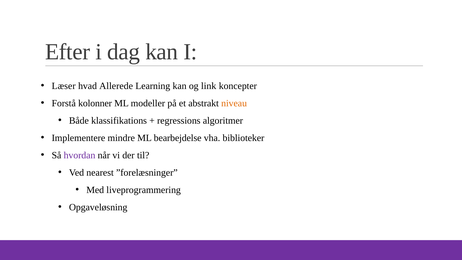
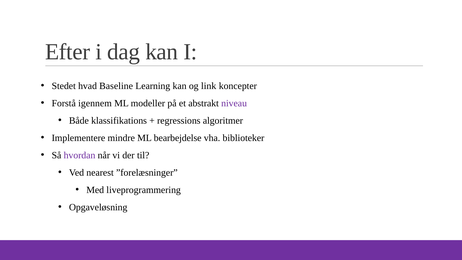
Læser: Læser -> Stedet
Allerede: Allerede -> Baseline
kolonner: kolonner -> igennem
niveau colour: orange -> purple
